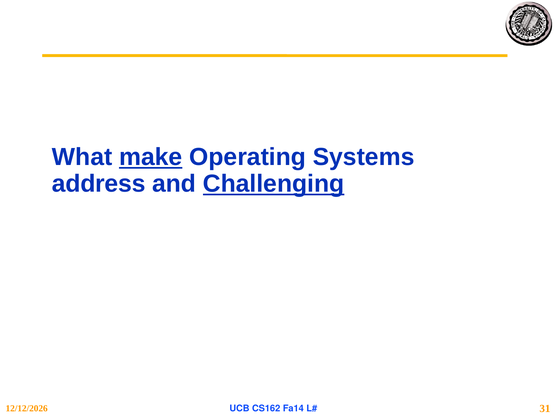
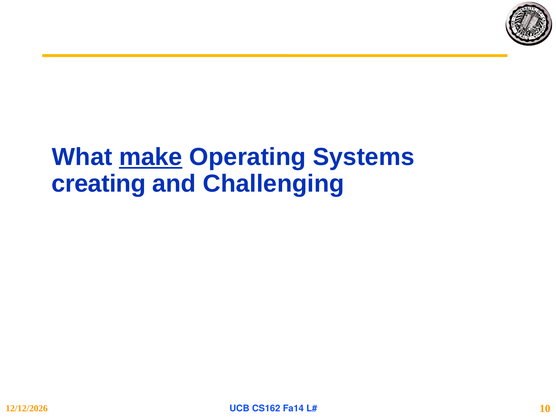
address: address -> creating
Challenging underline: present -> none
31: 31 -> 10
